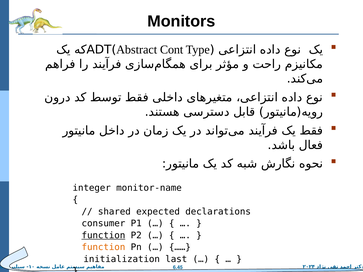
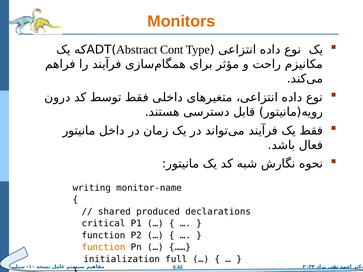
Monitors colour: black -> orange
integer: integer -> writing
expected: expected -> produced
consumer: consumer -> critical
function at (103, 236) underline: present -> none
last: last -> full
